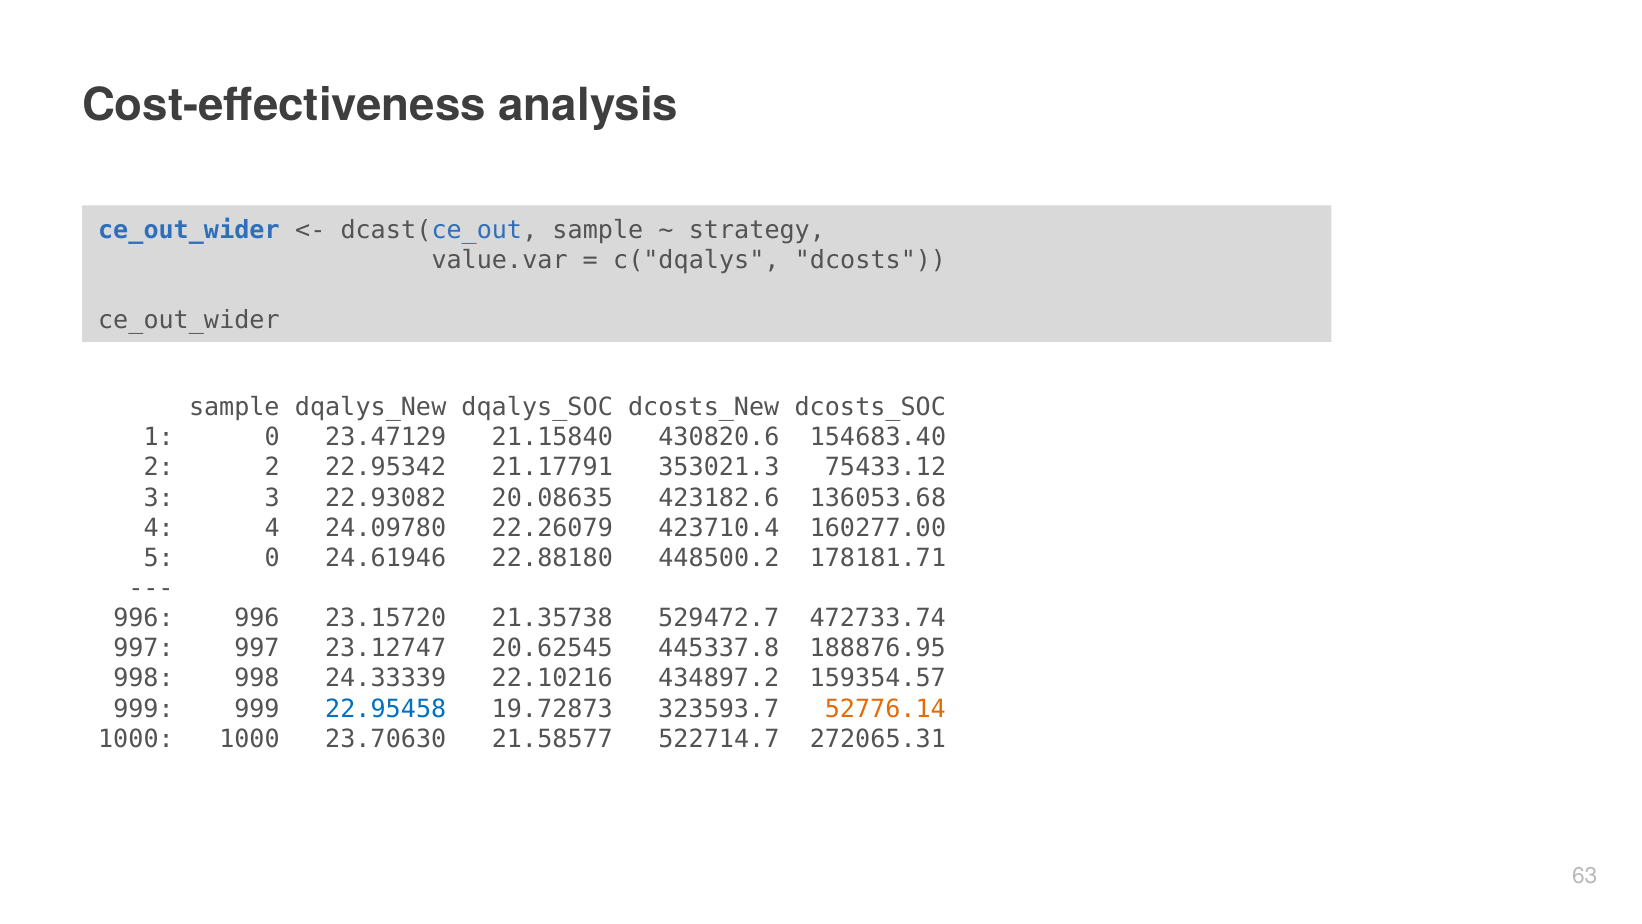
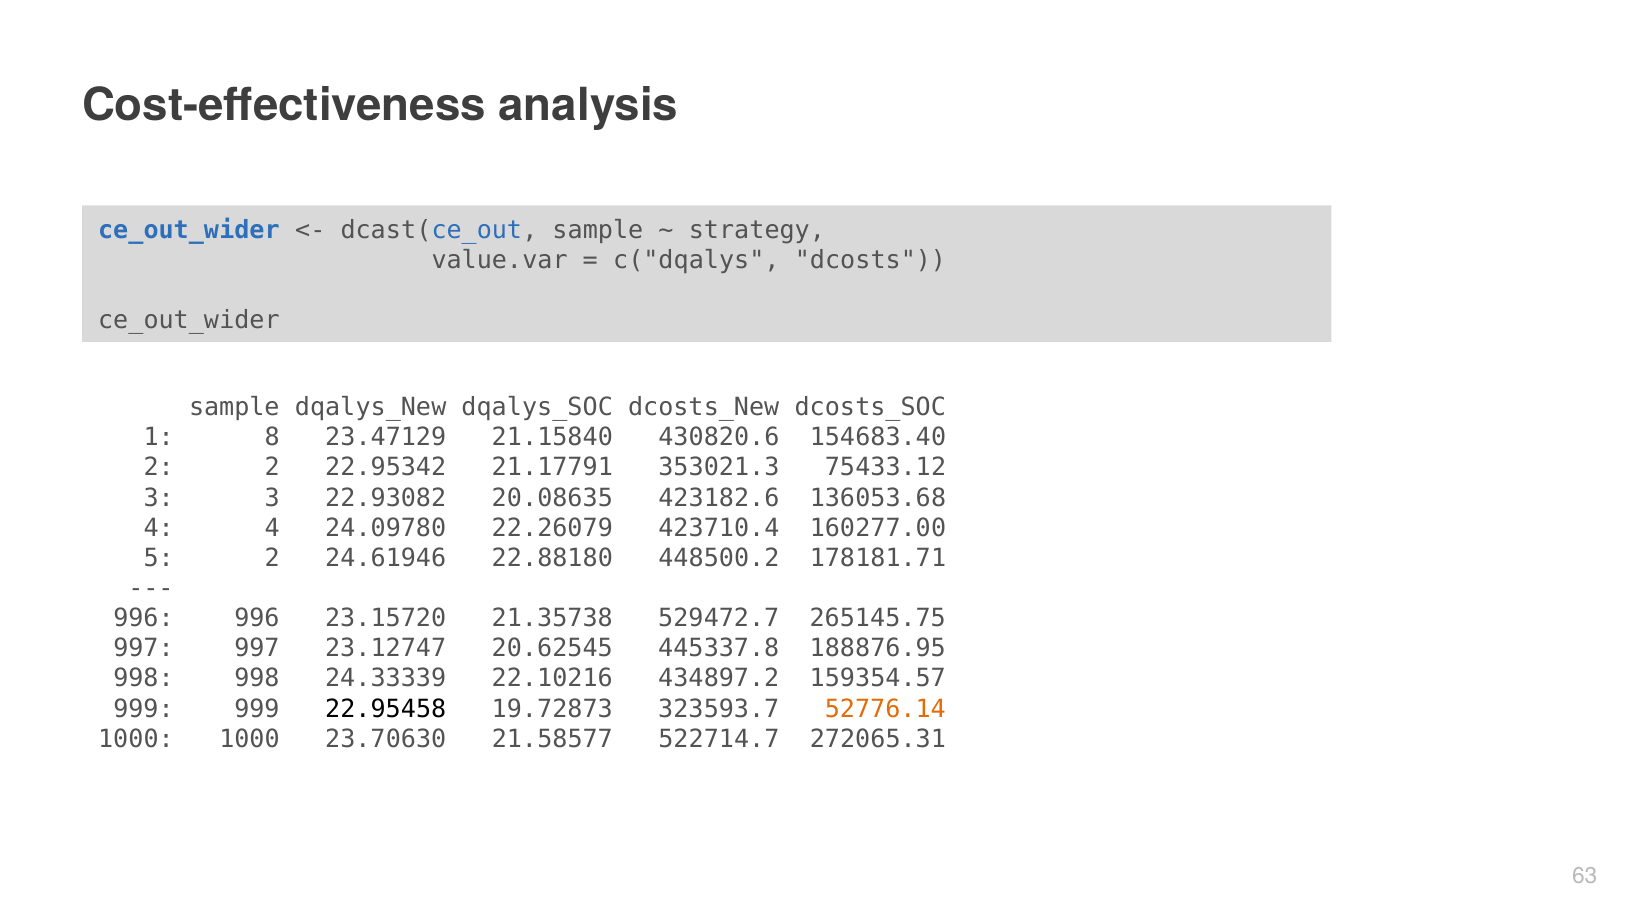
1 0: 0 -> 8
5 0: 0 -> 2
472733.74: 472733.74 -> 265145.75
22.95458 colour: blue -> black
